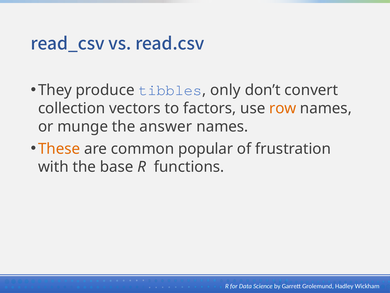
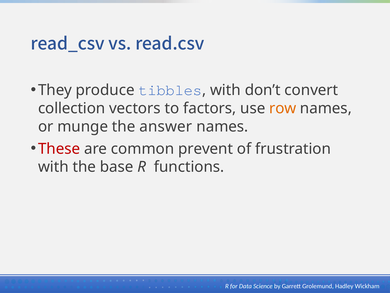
only at (225, 90): only -> with
These colour: orange -> red
popular: popular -> prevent
